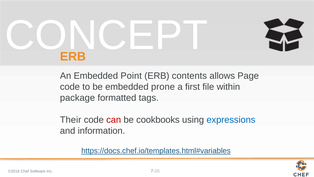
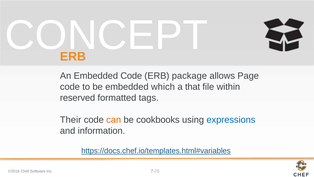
Embedded Point: Point -> Code
contents: contents -> package
prone: prone -> which
first: first -> that
package: package -> reserved
can colour: red -> orange
